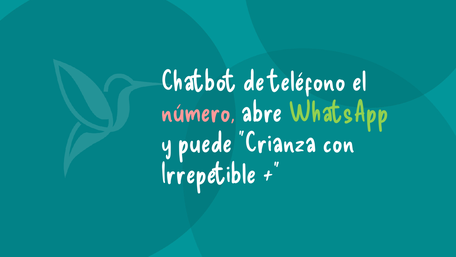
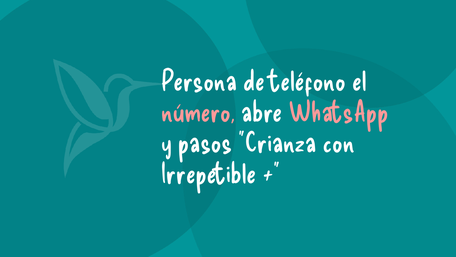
Chatbot: Chatbot -> Persona
WhatsApp colour: light green -> pink
puede: puede -> pasos
